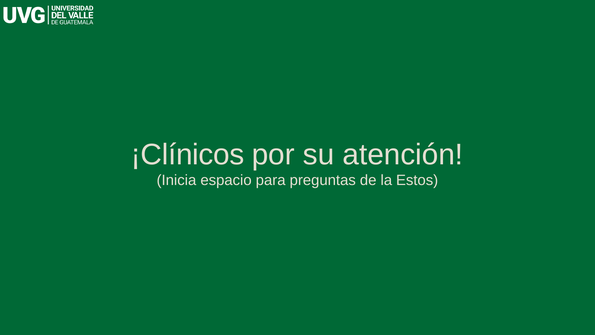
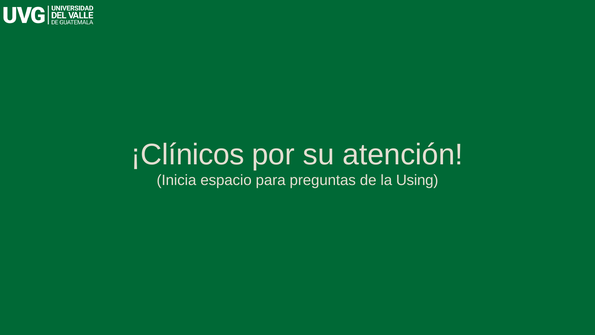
Estos: Estos -> Using
